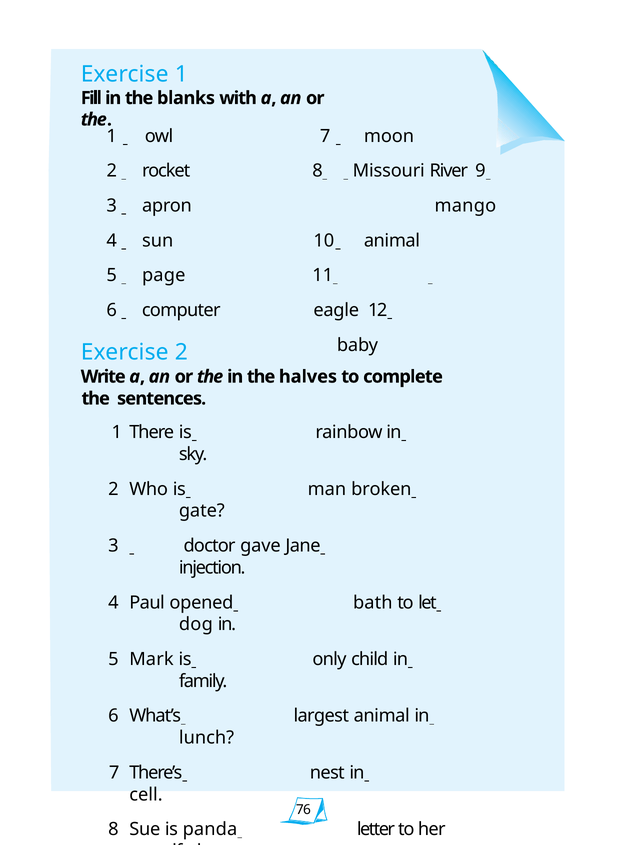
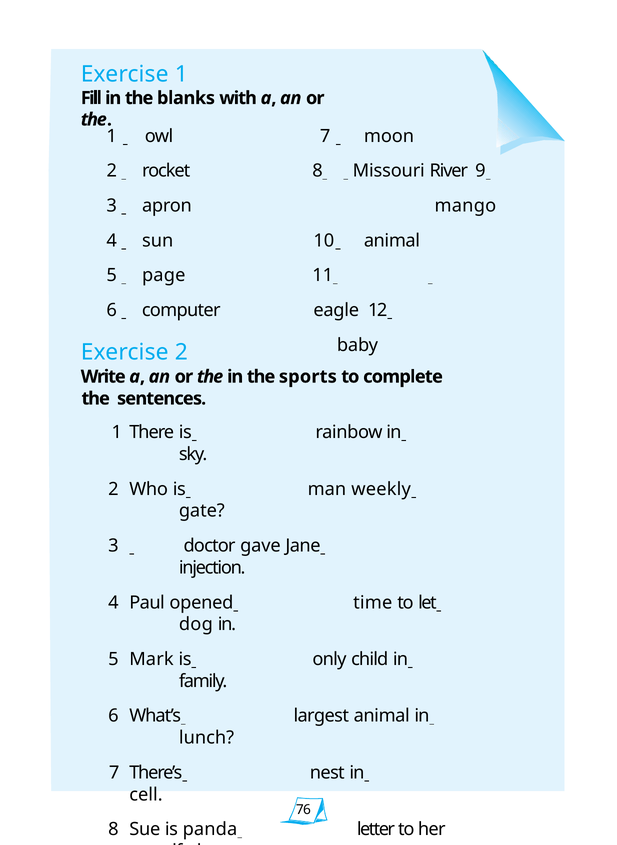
halves: halves -> sports
broken: broken -> weekly
bath: bath -> time
